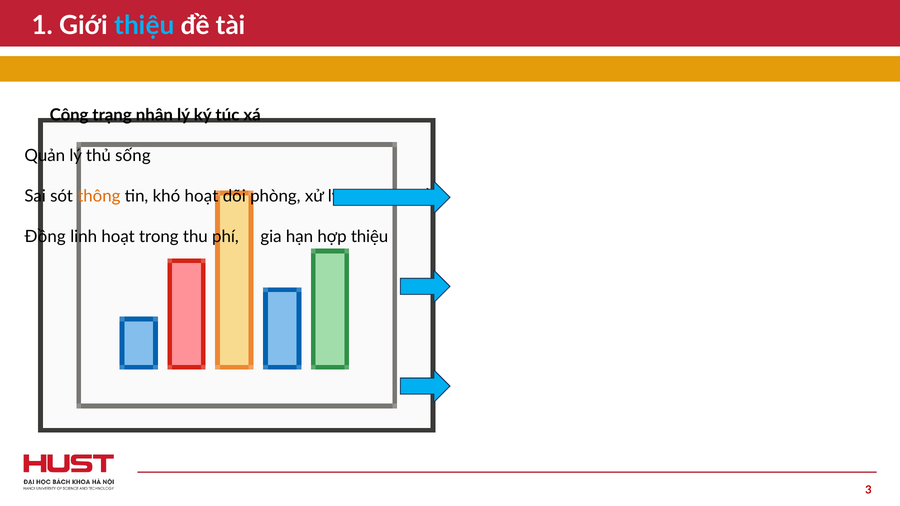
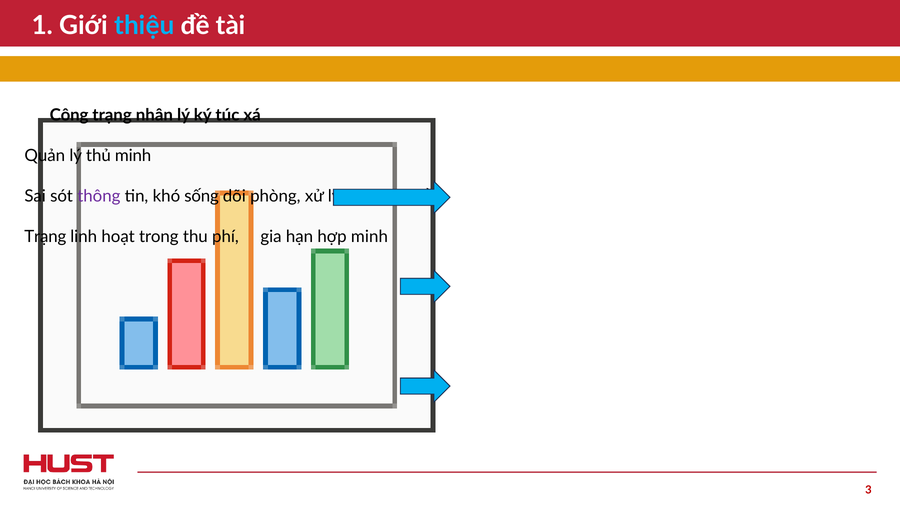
thủ sống: sống -> minh
thông colour: orange -> purple
khó hoạt: hoạt -> sống
Đồng at (45, 237): Đồng -> Trạng
hợp thiệu: thiệu -> minh
